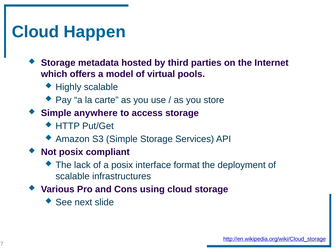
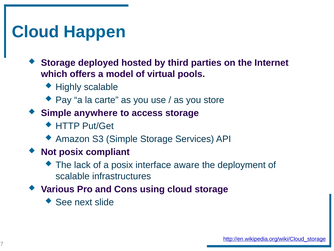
metadata: metadata -> deployed
format: format -> aware
